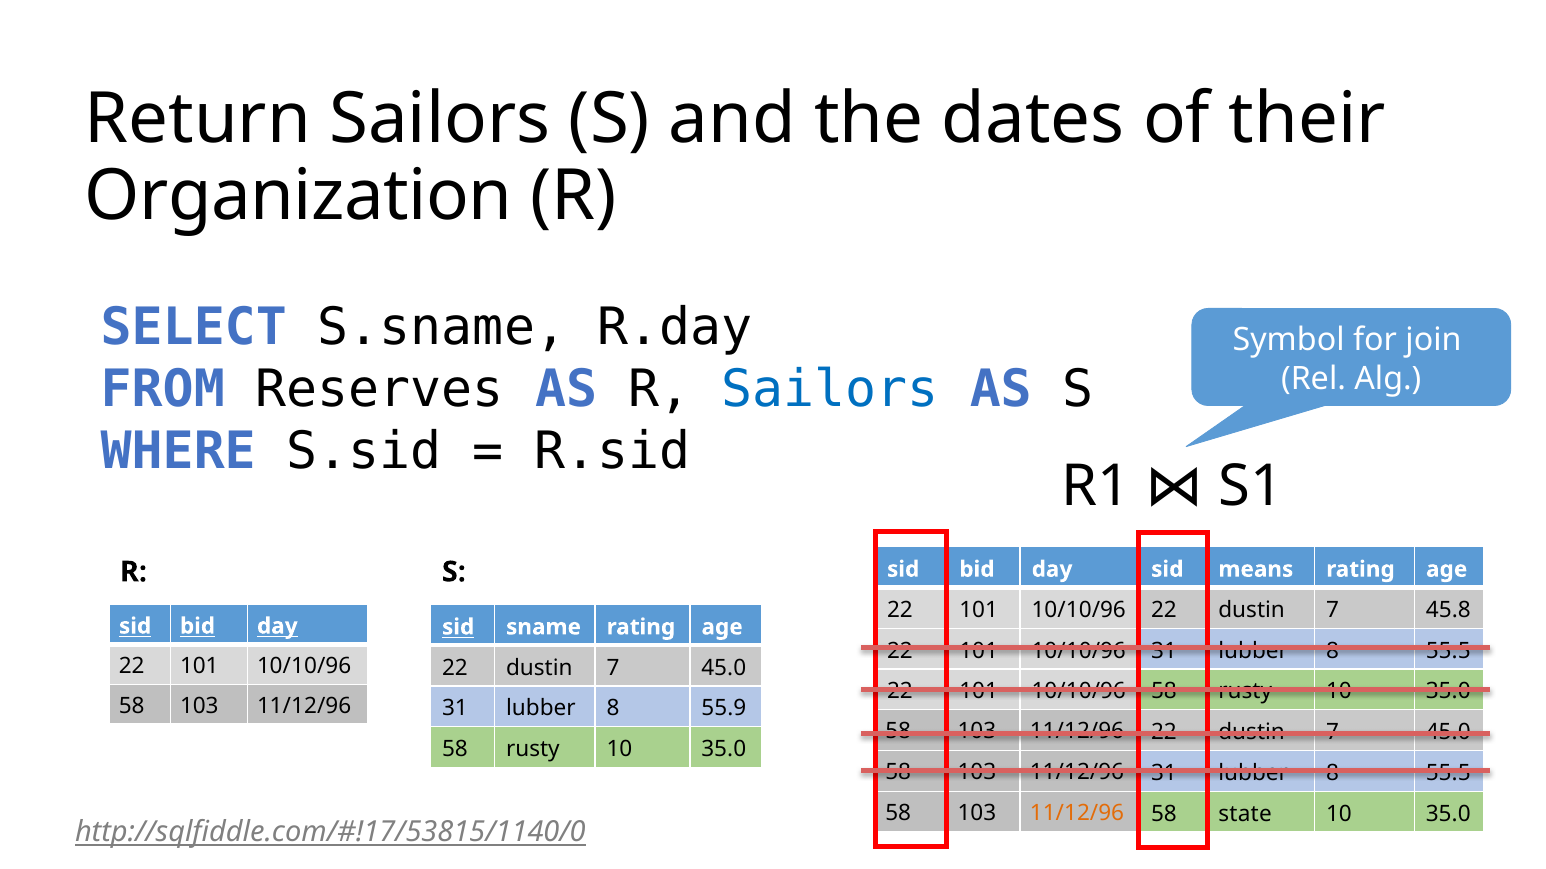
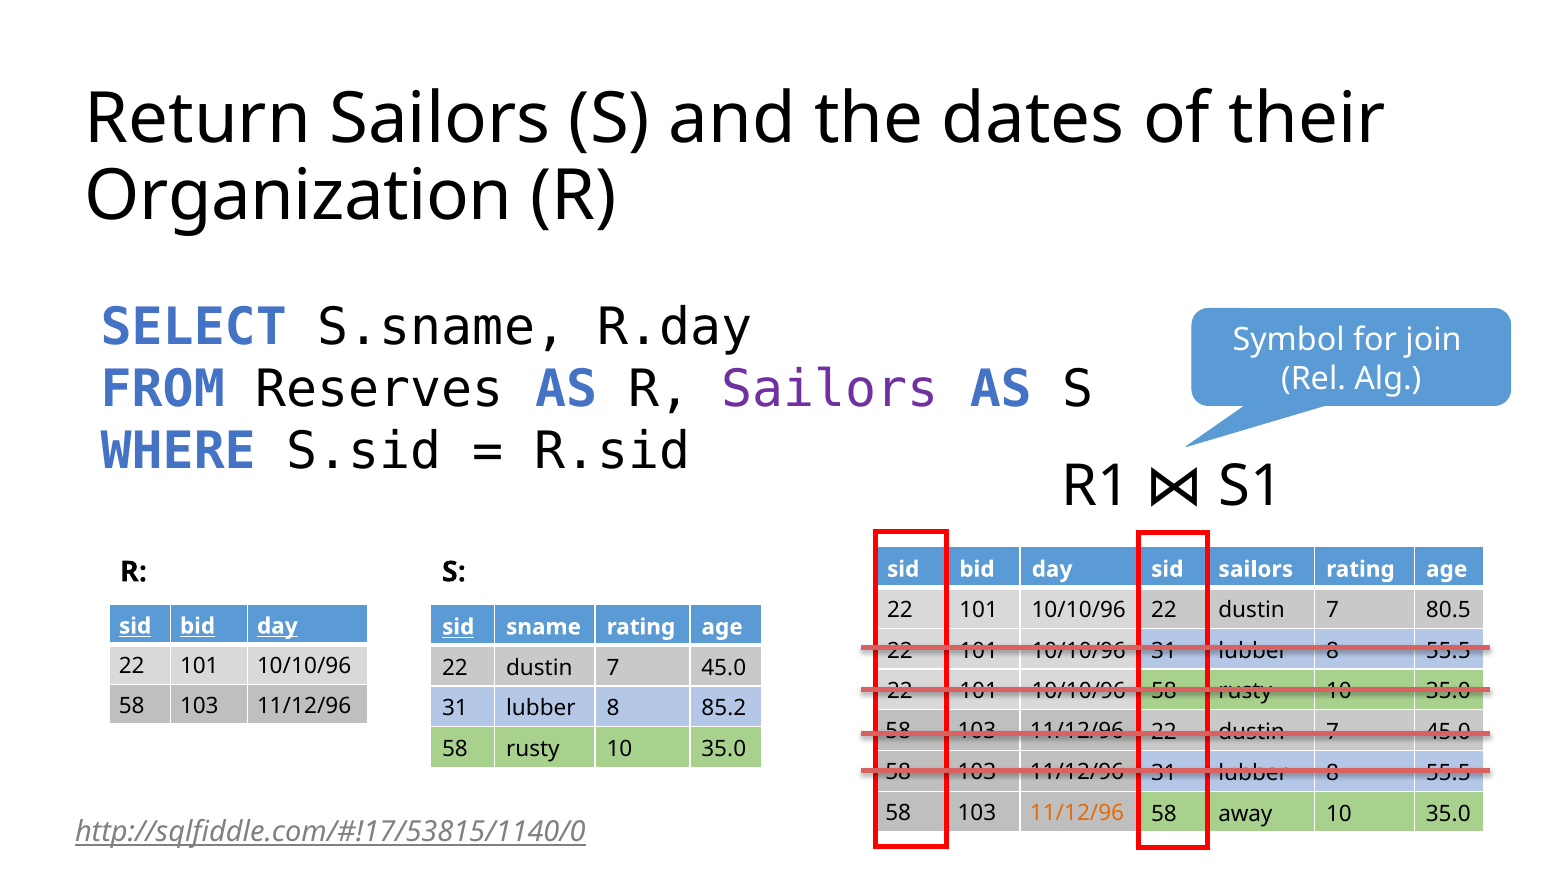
Sailors at (830, 390) colour: blue -> purple
sid means: means -> sailors
45.8: 45.8 -> 80.5
55.9: 55.9 -> 85.2
state: state -> away
